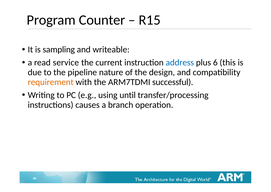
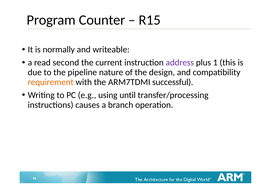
sampling: sampling -> normally
service: service -> second
address colour: blue -> purple
6: 6 -> 1
